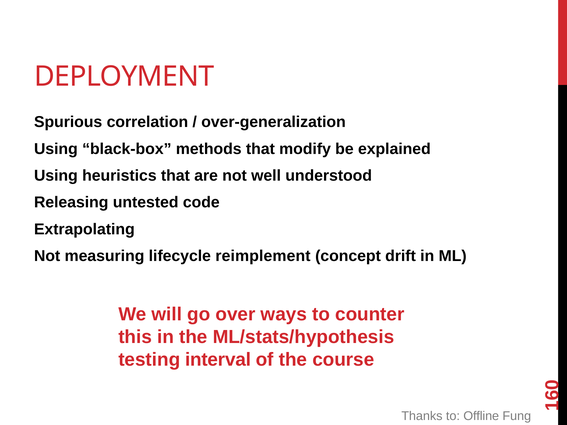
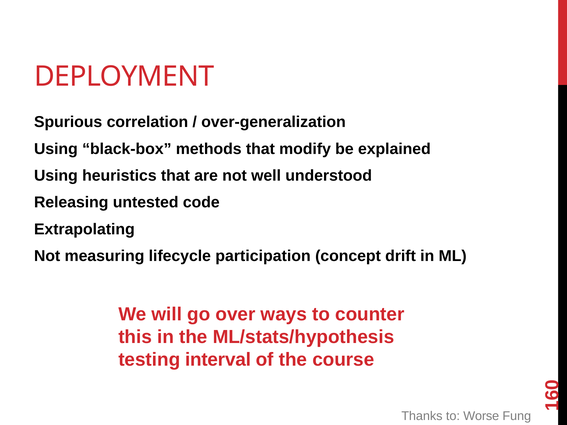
reimplement: reimplement -> participation
Offline: Offline -> Worse
